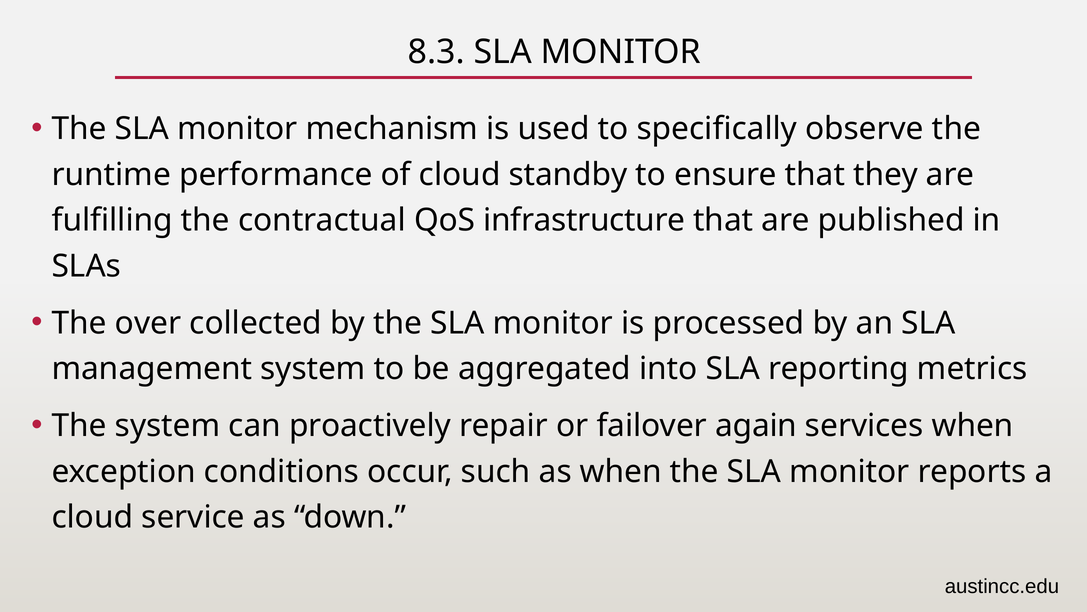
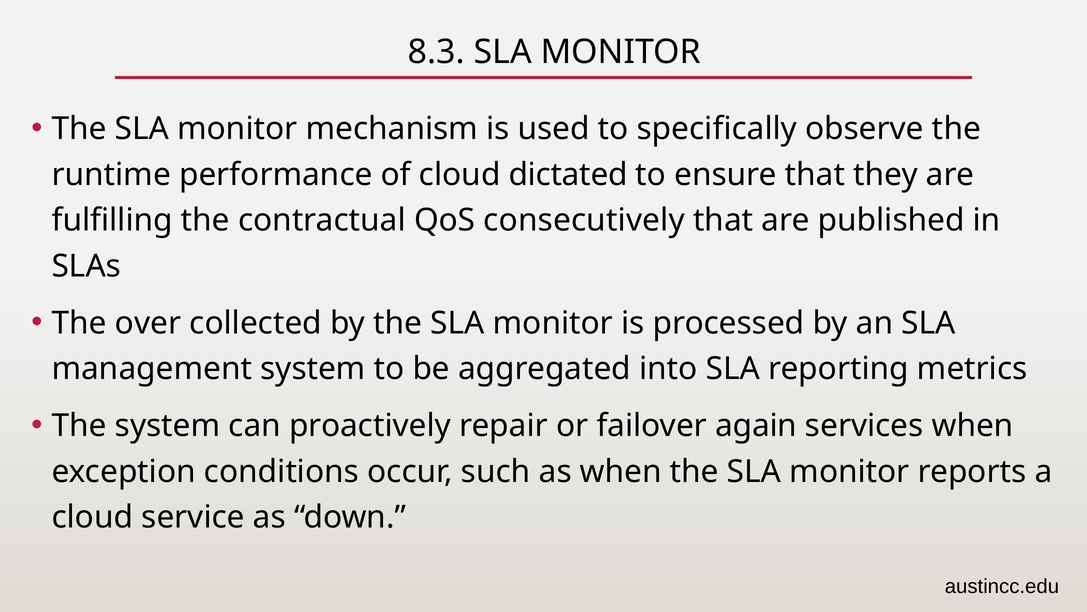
standby: standby -> dictated
infrastructure: infrastructure -> consecutively
